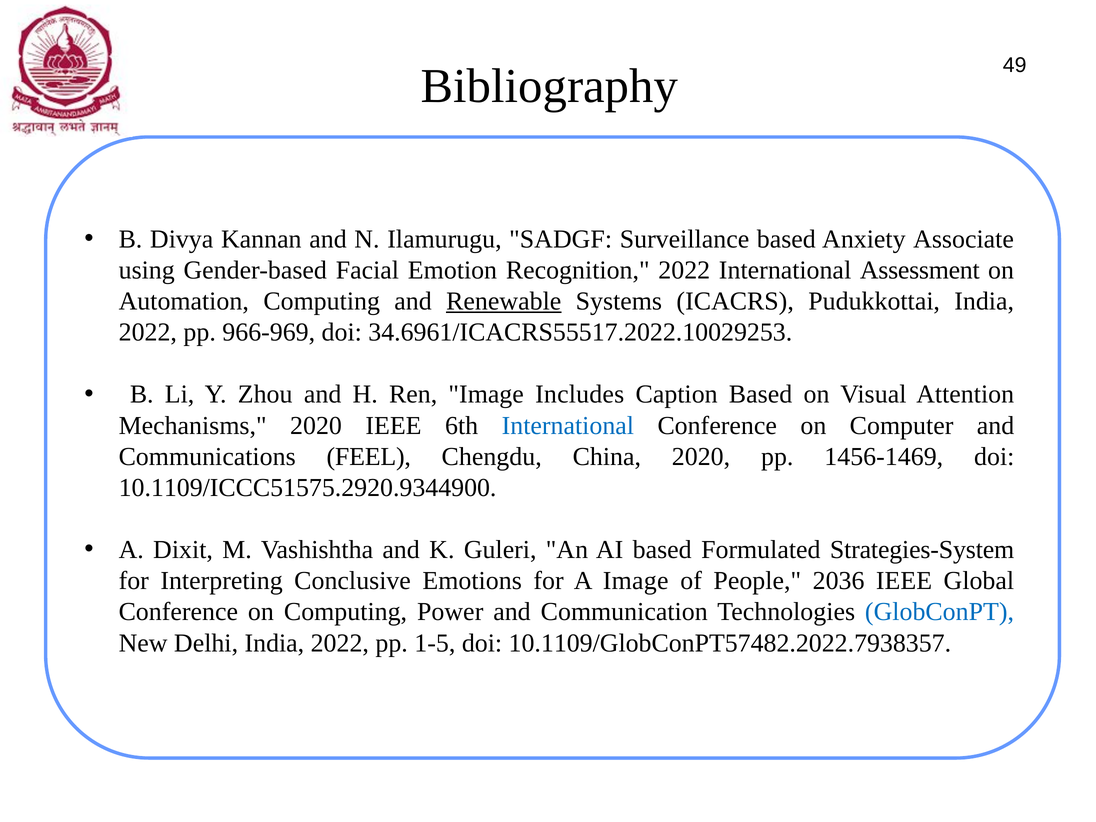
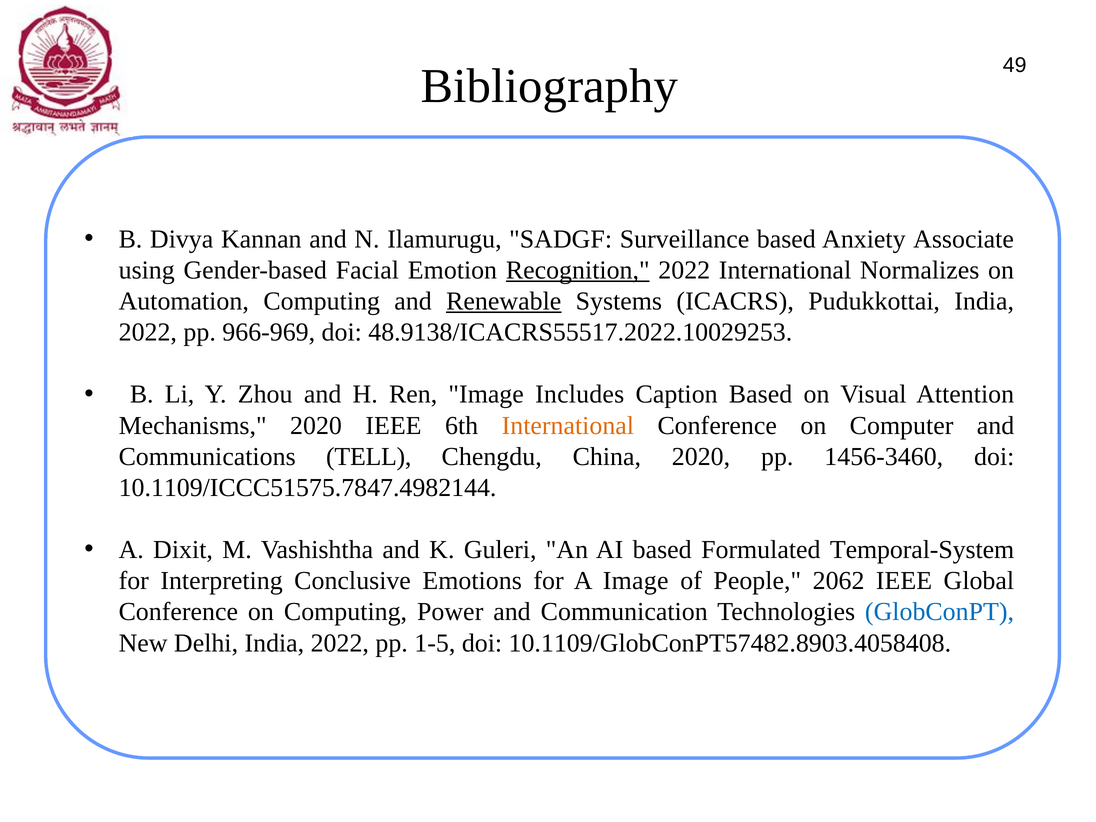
Recognition underline: none -> present
Assessment: Assessment -> Normalizes
34.6961/ICACRS55517.2022.10029253: 34.6961/ICACRS55517.2022.10029253 -> 48.9138/ICACRS55517.2022.10029253
International at (568, 425) colour: blue -> orange
FEEL: FEEL -> TELL
1456-1469: 1456-1469 -> 1456-3460
10.1109/ICCC51575.2920.9344900: 10.1109/ICCC51575.2920.9344900 -> 10.1109/ICCC51575.7847.4982144
Strategies-System: Strategies-System -> Temporal-System
2036: 2036 -> 2062
10.1109/GlobConPT57482.2022.7938357: 10.1109/GlobConPT57482.2022.7938357 -> 10.1109/GlobConPT57482.8903.4058408
